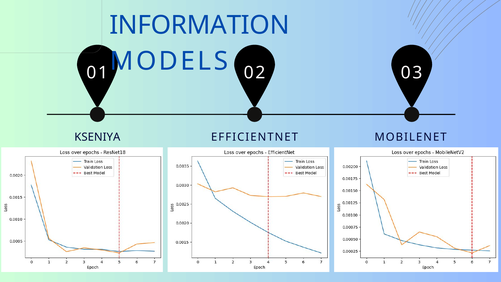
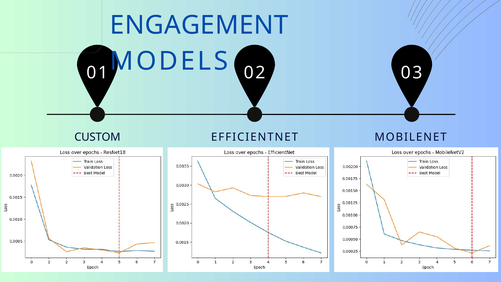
INFORMATION: INFORMATION -> ENGAGEMENT
KSENIYA: KSENIYA -> CUSTOM
